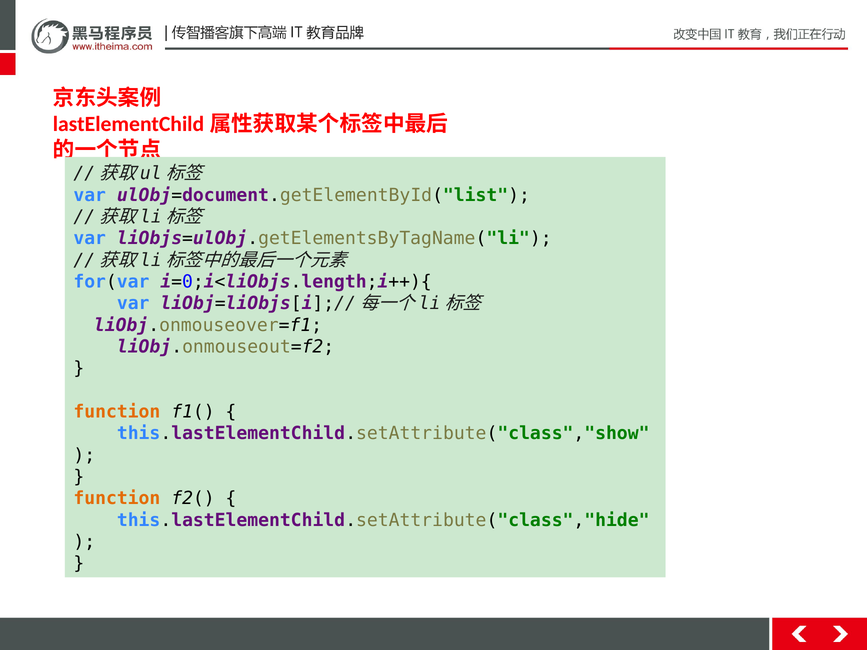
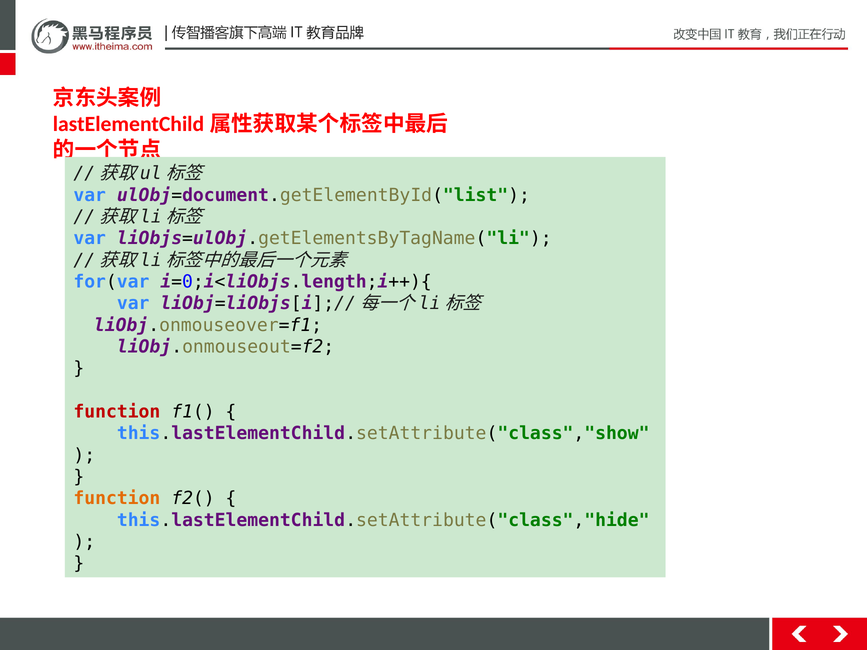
function at (117, 412) colour: orange -> red
